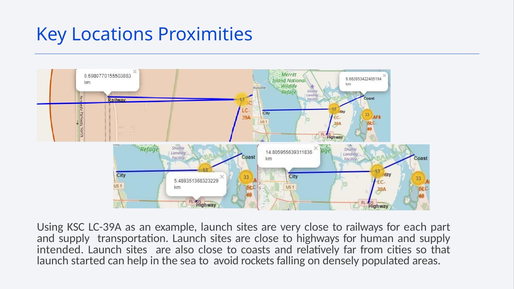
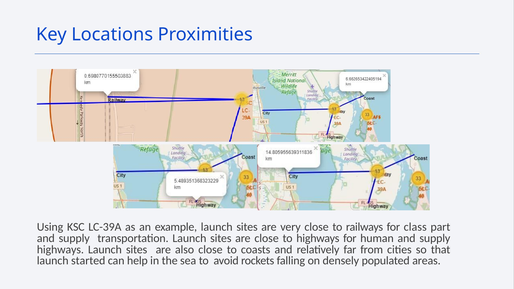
each: each -> class
intended at (60, 250): intended -> highways
